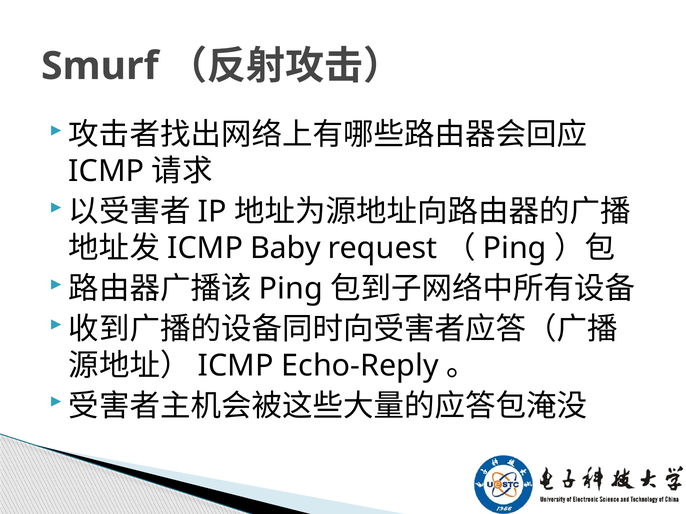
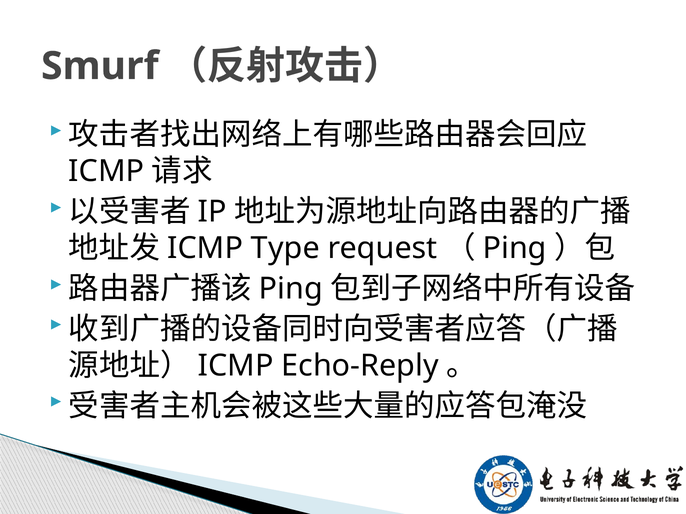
Baby: Baby -> Type
